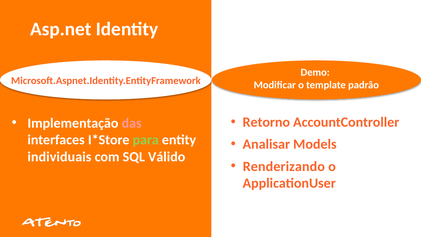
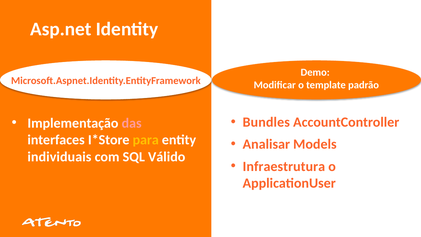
Retorno: Retorno -> Bundles
para colour: light green -> yellow
Renderizando: Renderizando -> Infraestrutura
